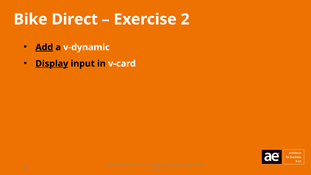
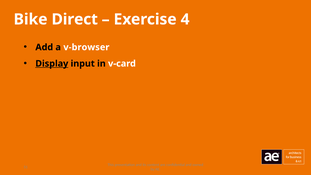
2: 2 -> 4
Add underline: present -> none
v-dynamic: v-dynamic -> v-browser
